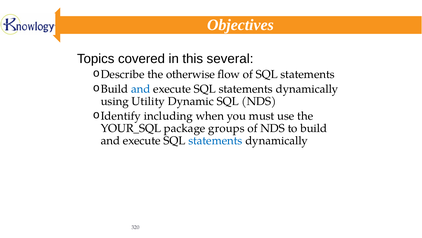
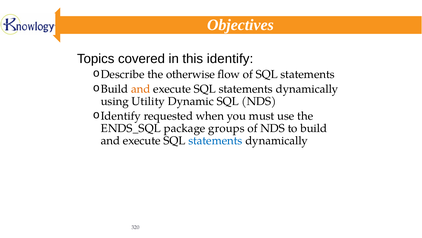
this several: several -> identify
and at (141, 89) colour: blue -> orange
including: including -> requested
YOUR_SQL: YOUR_SQL -> ENDS_SQL
